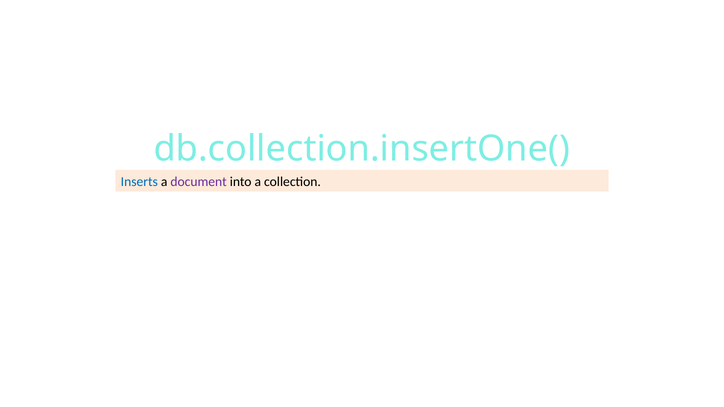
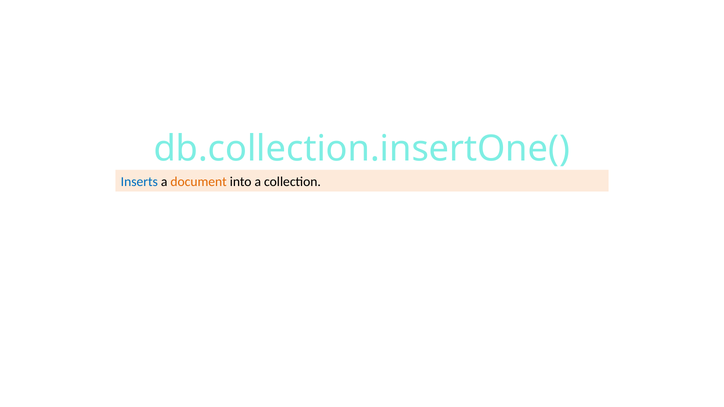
document colour: purple -> orange
